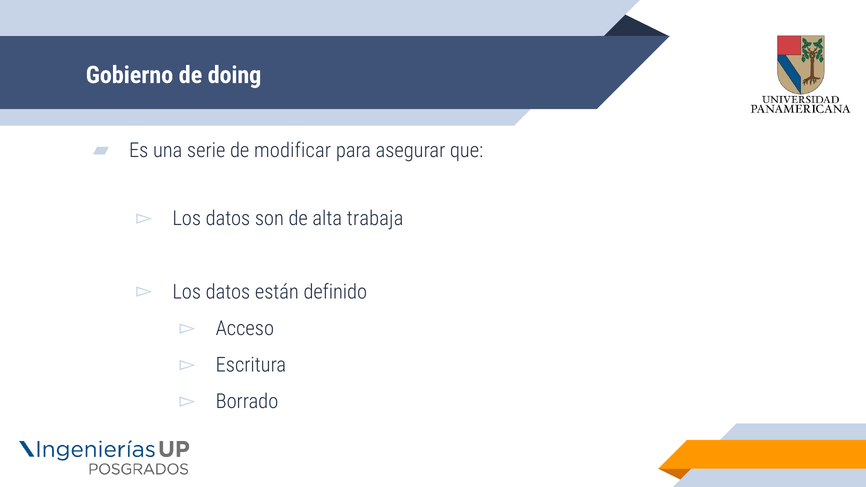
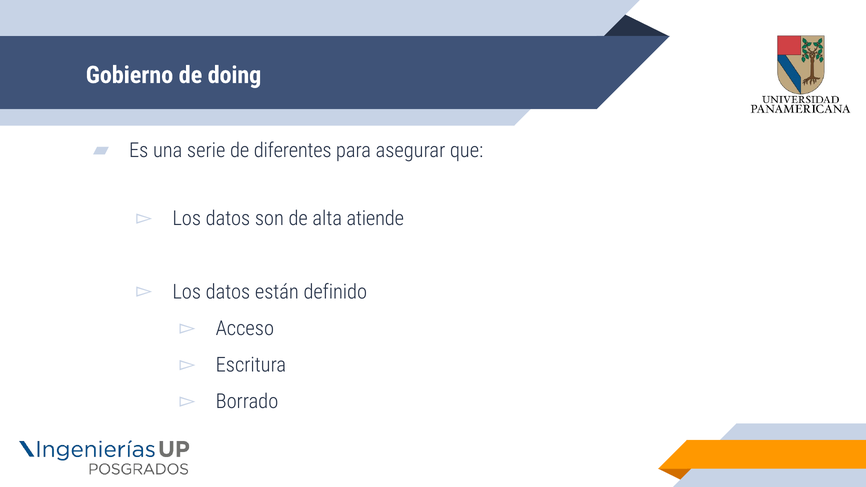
modificar: modificar -> diferentes
trabaja: trabaja -> atiende
